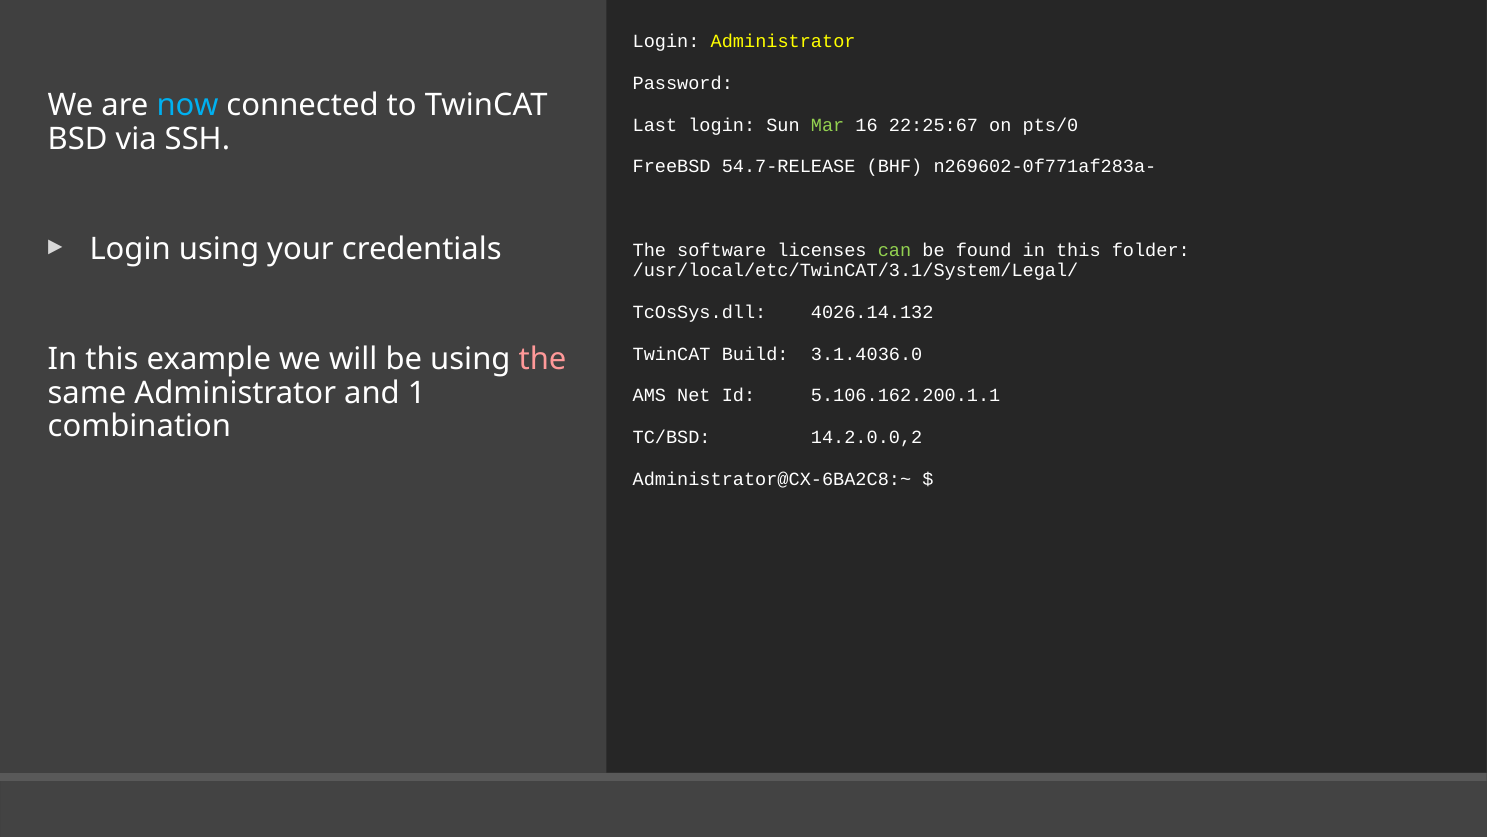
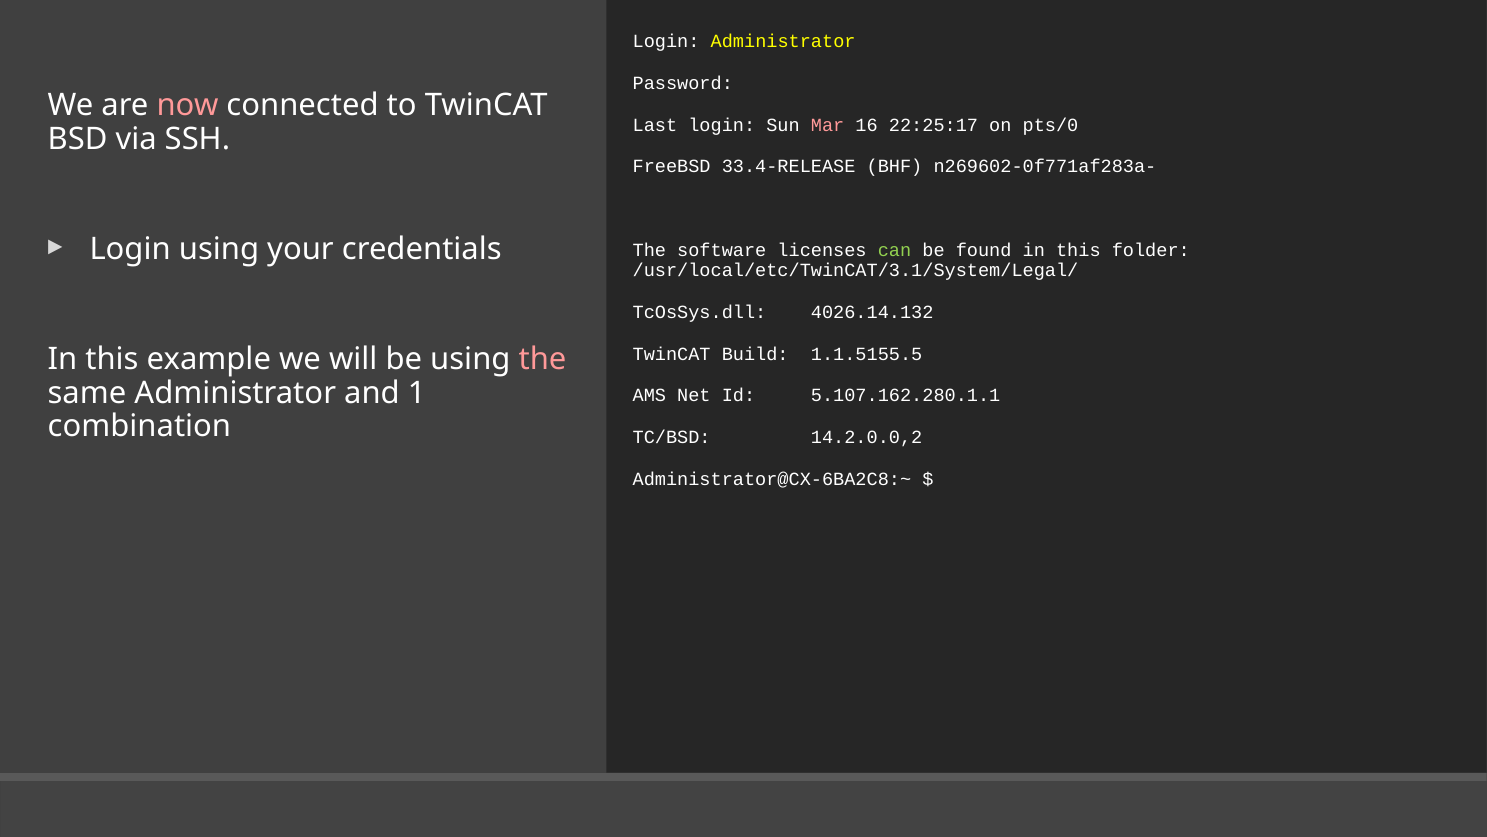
now colour: light blue -> pink
Mar colour: light green -> pink
22:25:67: 22:25:67 -> 22:25:17
54.7-RELEASE: 54.7-RELEASE -> 33.4-RELEASE
3.1.4036.0: 3.1.4036.0 -> 1.1.5155.5
5.106.162.200.1.1: 5.106.162.200.1.1 -> 5.107.162.280.1.1
